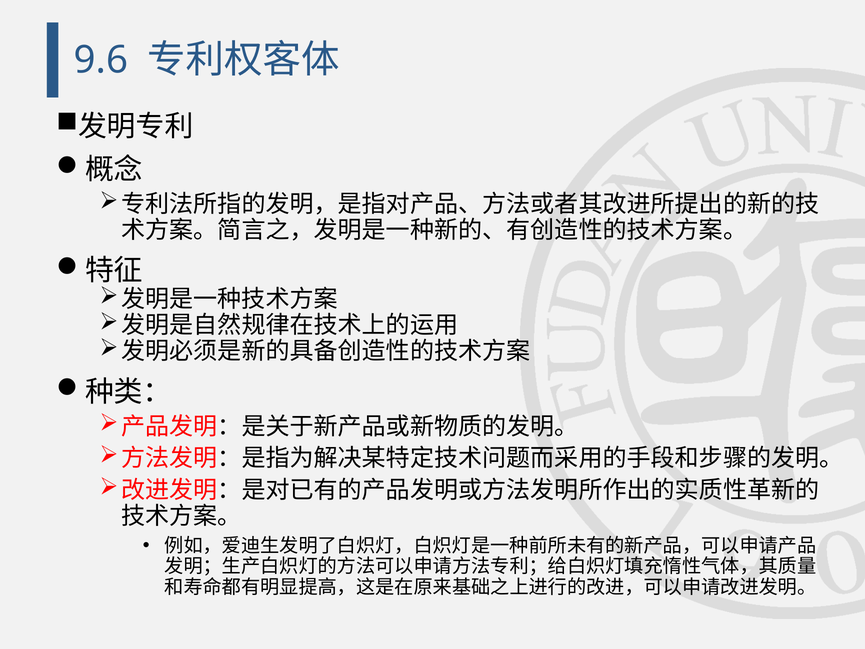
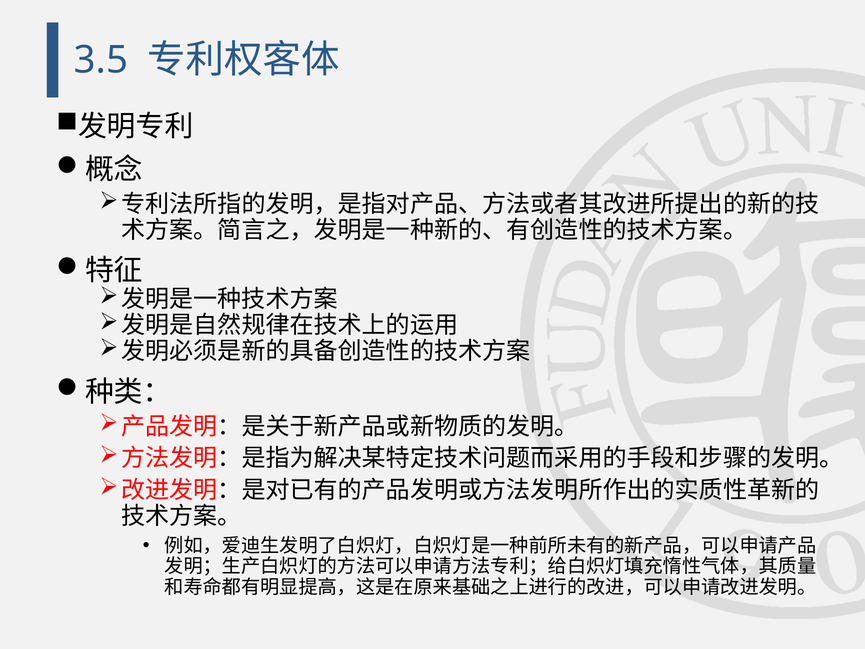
9.6: 9.6 -> 3.5
